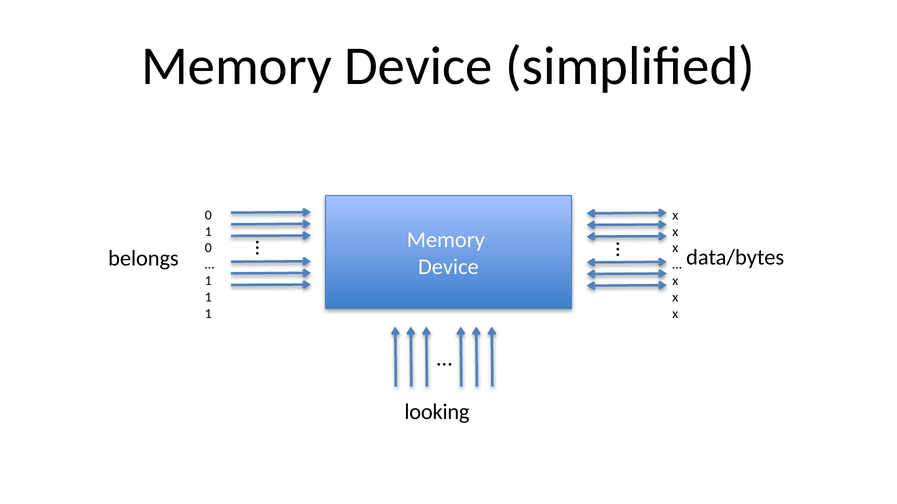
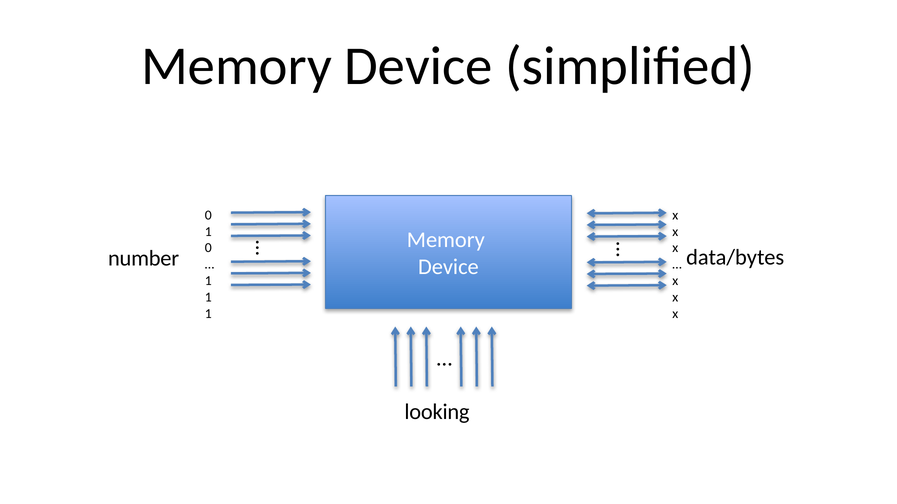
belongs: belongs -> number
